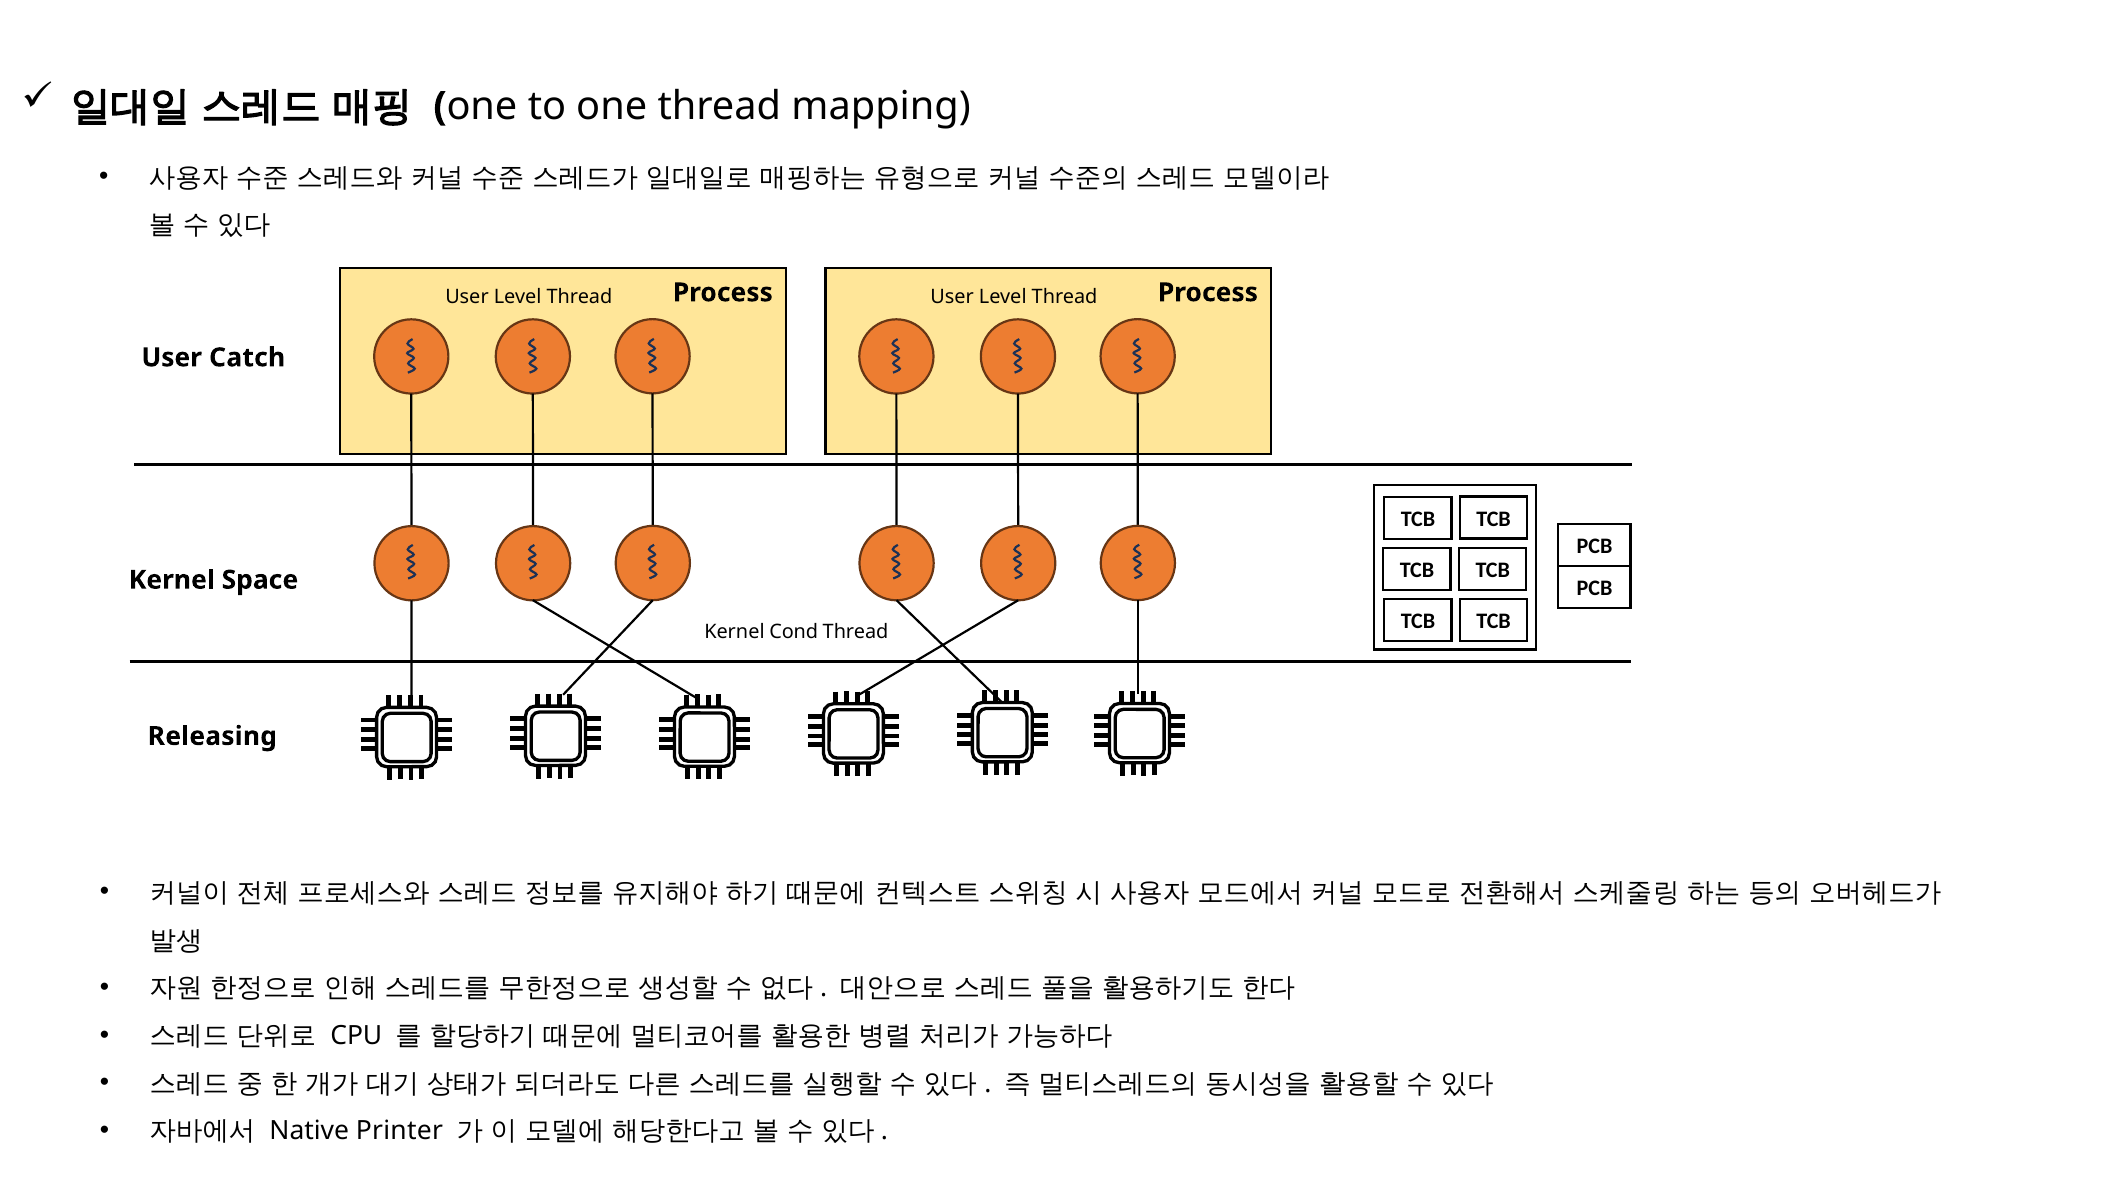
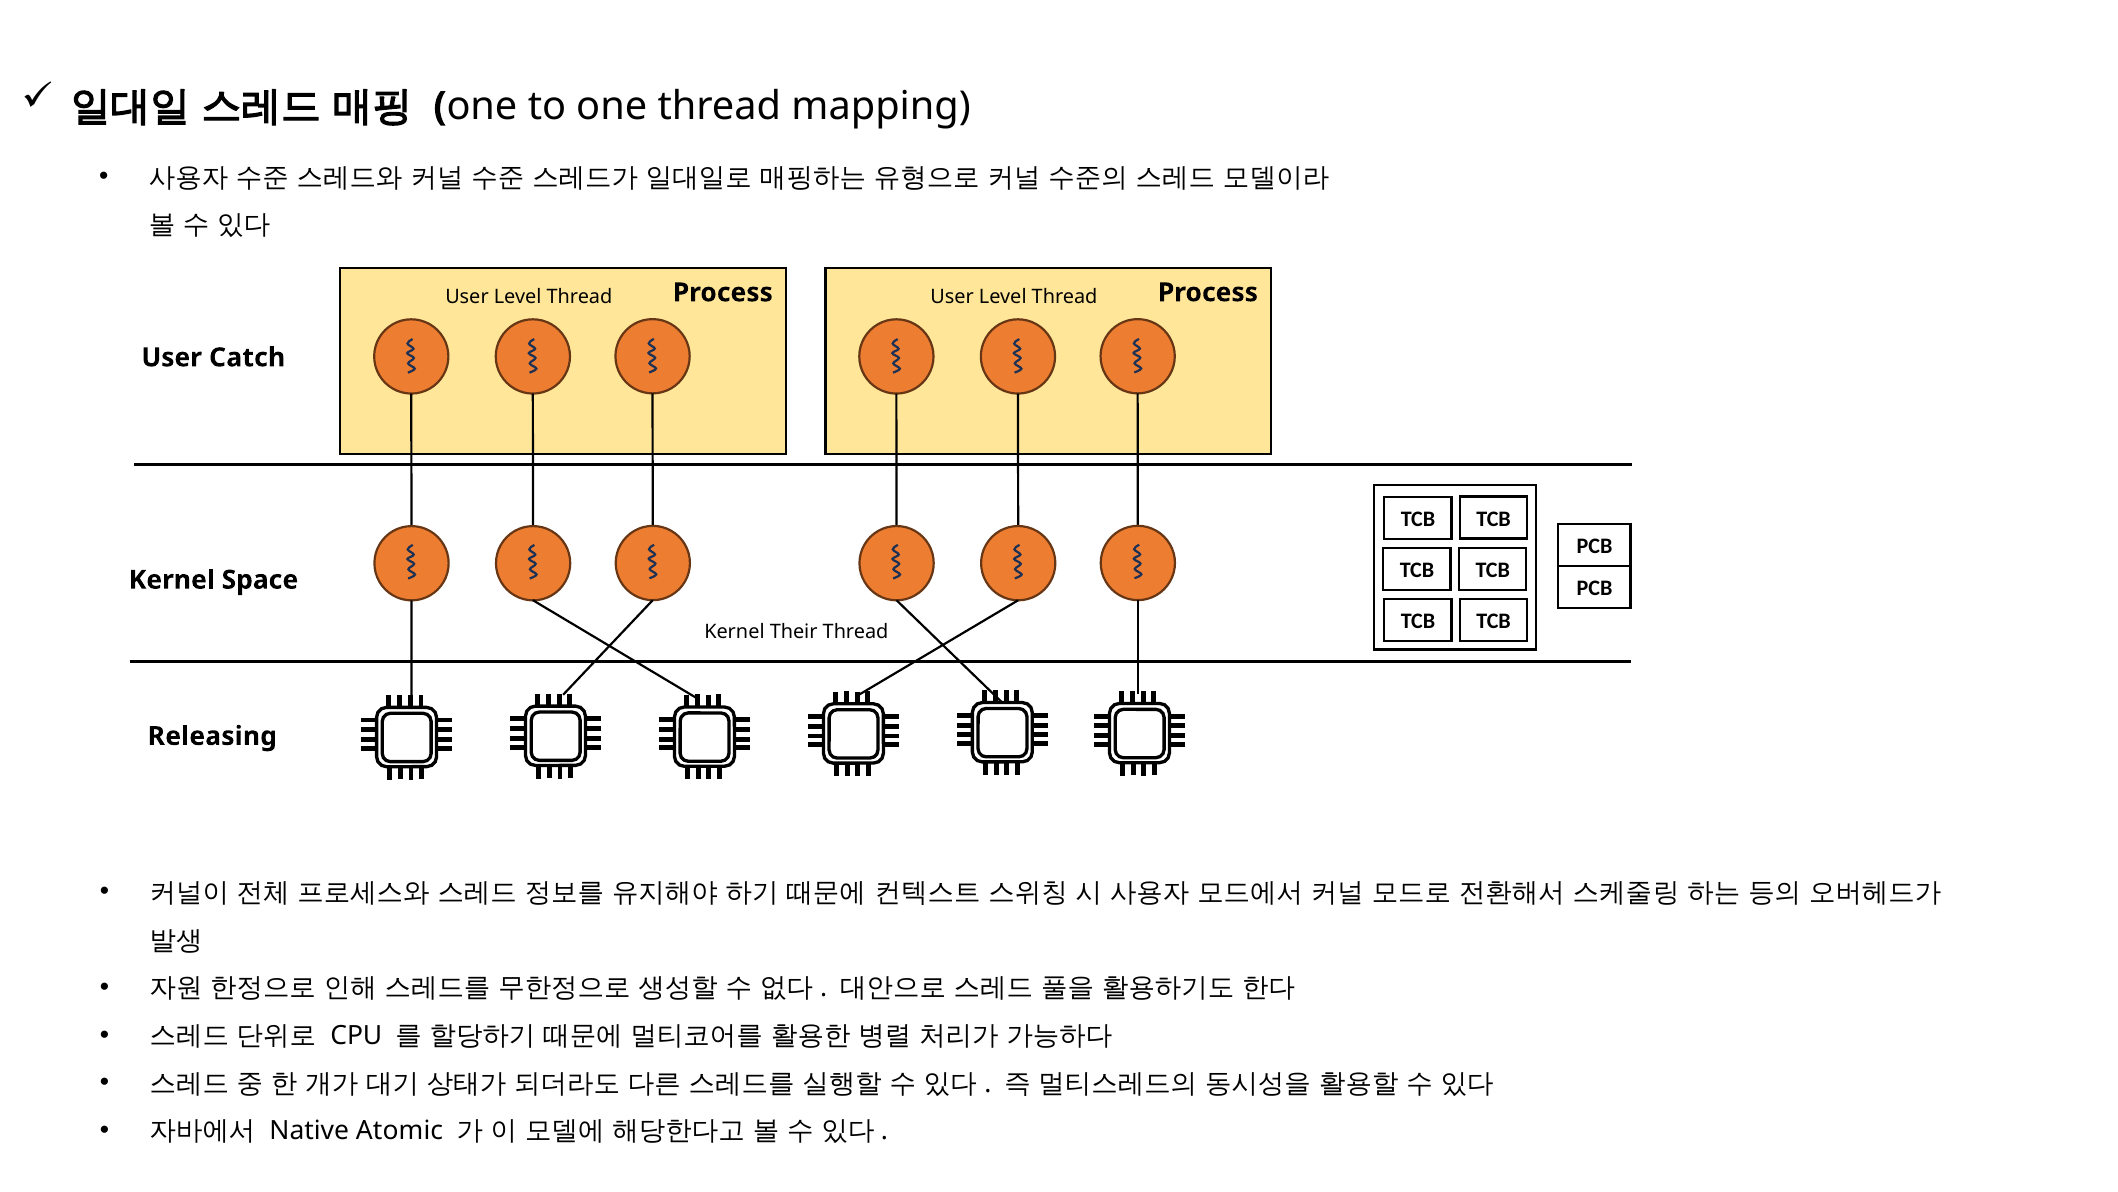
Cond: Cond -> Their
Printer: Printer -> Atomic
